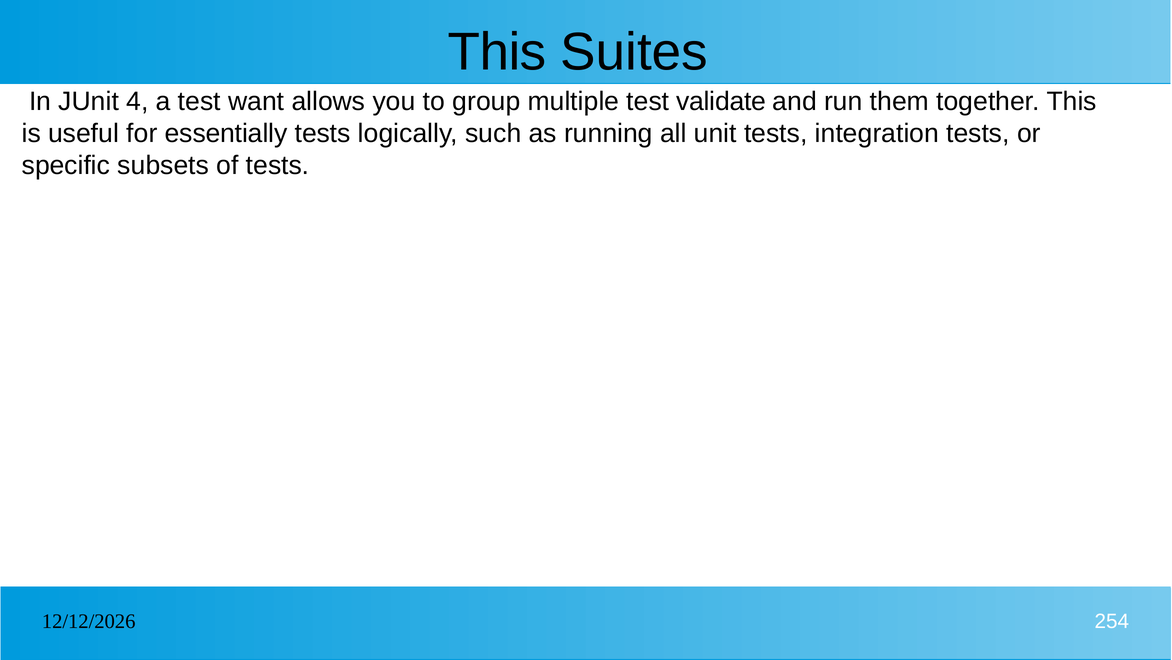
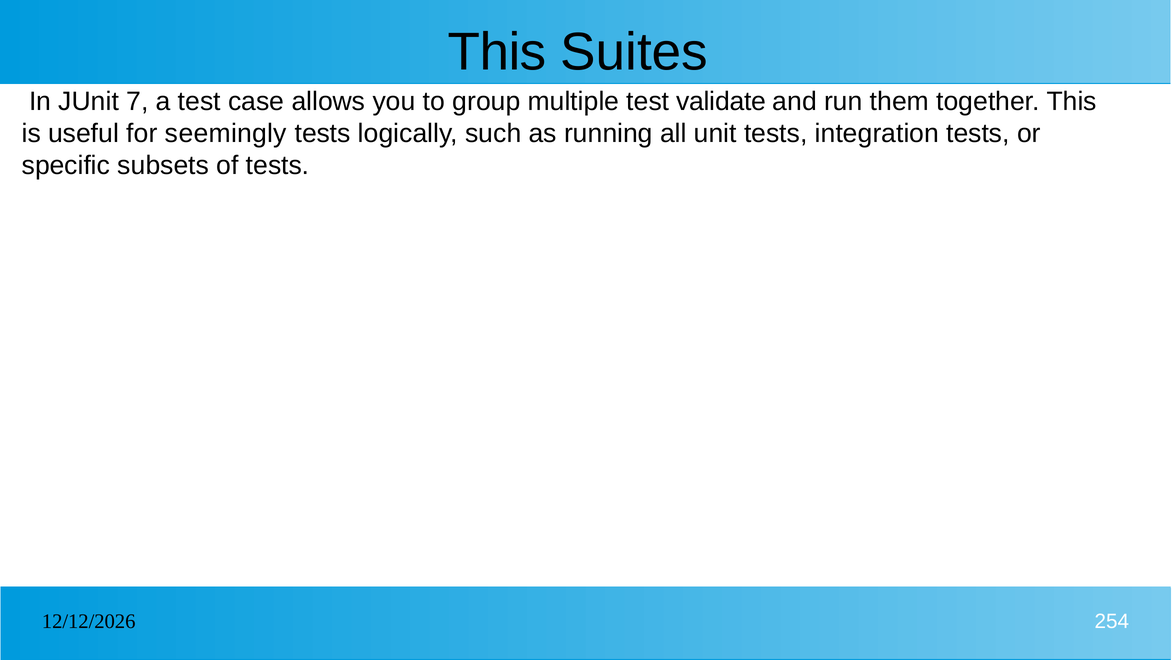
4: 4 -> 7
want: want -> case
essentially: essentially -> seemingly
